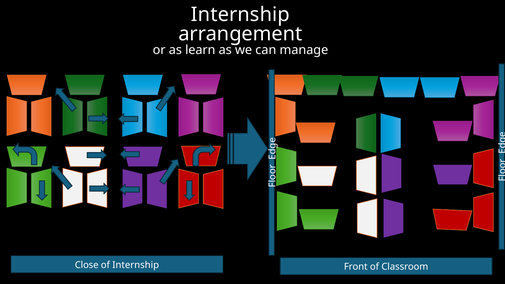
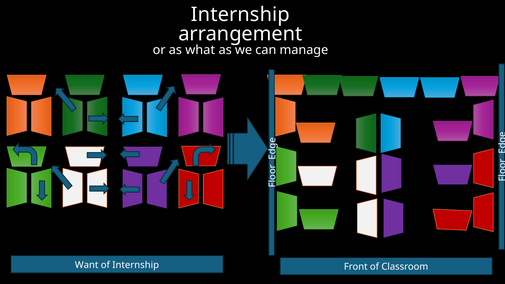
learn: learn -> what
Close: Close -> Want
